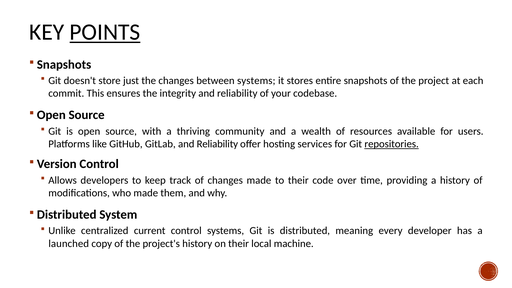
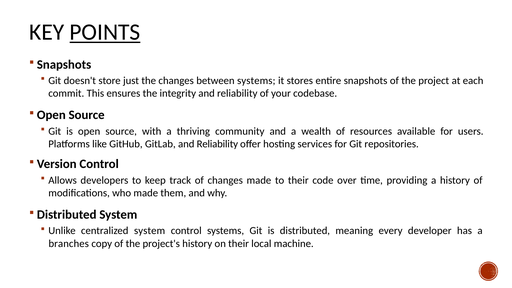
repositories underline: present -> none
centralized current: current -> system
launched: launched -> branches
